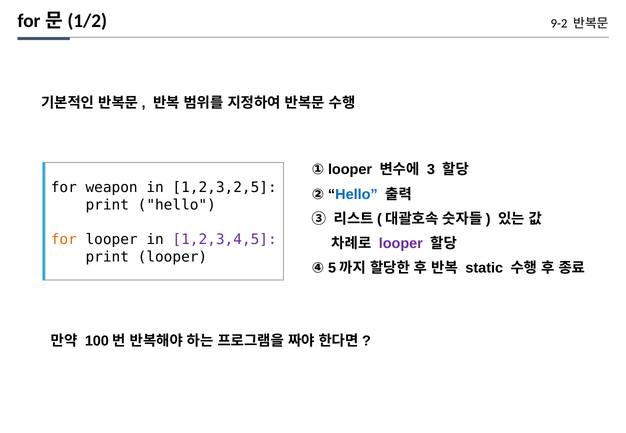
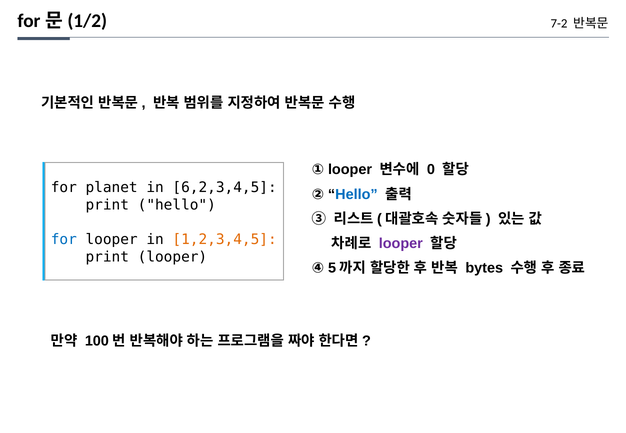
9-2: 9-2 -> 7-2
3: 3 -> 0
weapon: weapon -> planet
1,2,3,2,5: 1,2,3,2,5 -> 6,2,3,4,5
for at (64, 240) colour: orange -> blue
1,2,3,4,5 colour: purple -> orange
static: static -> bytes
